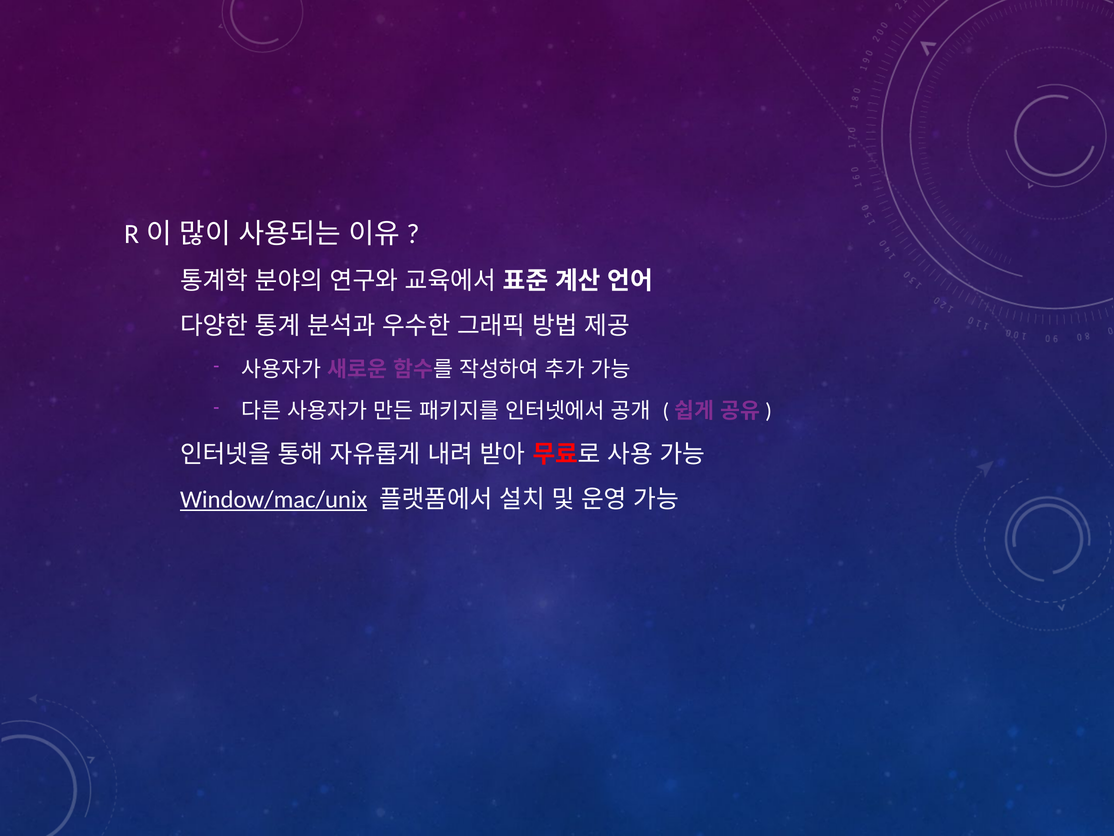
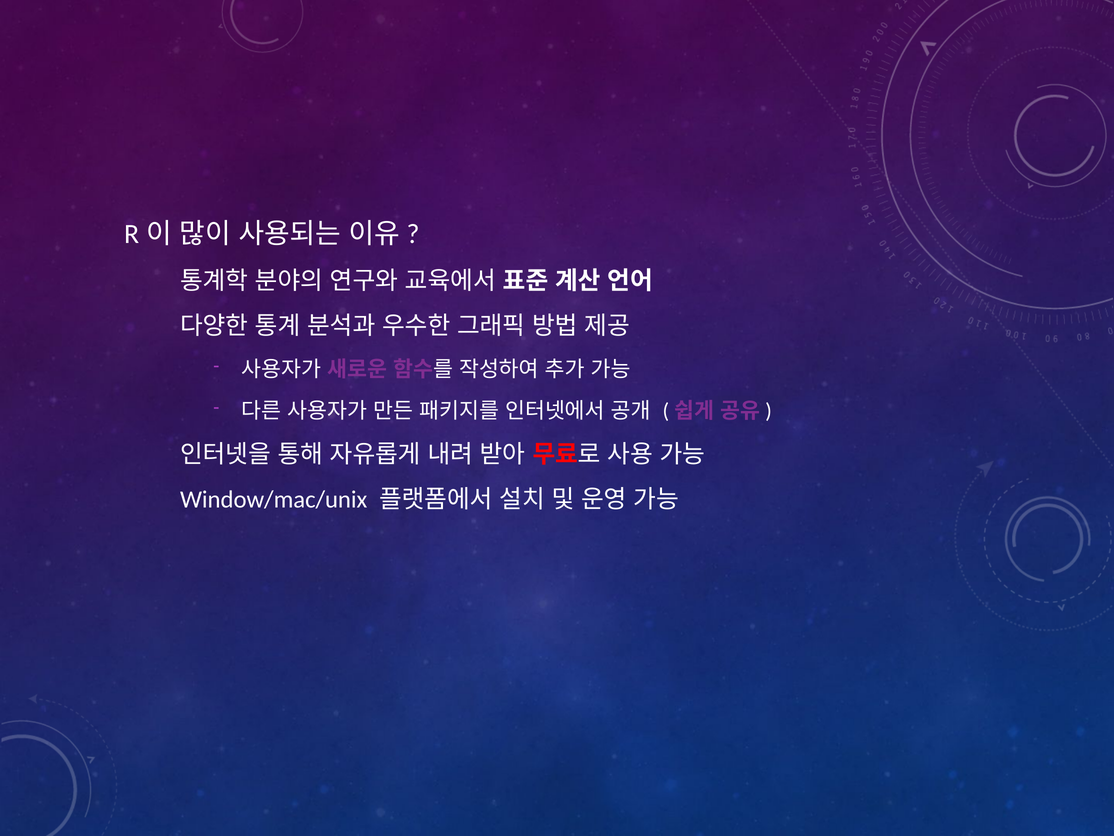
Window/mac/unix underline: present -> none
